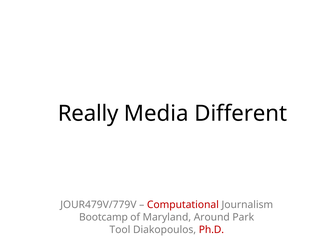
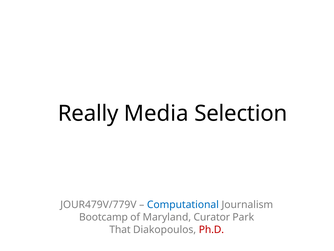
Different: Different -> Selection
Computational colour: red -> blue
Around: Around -> Curator
Tool: Tool -> That
